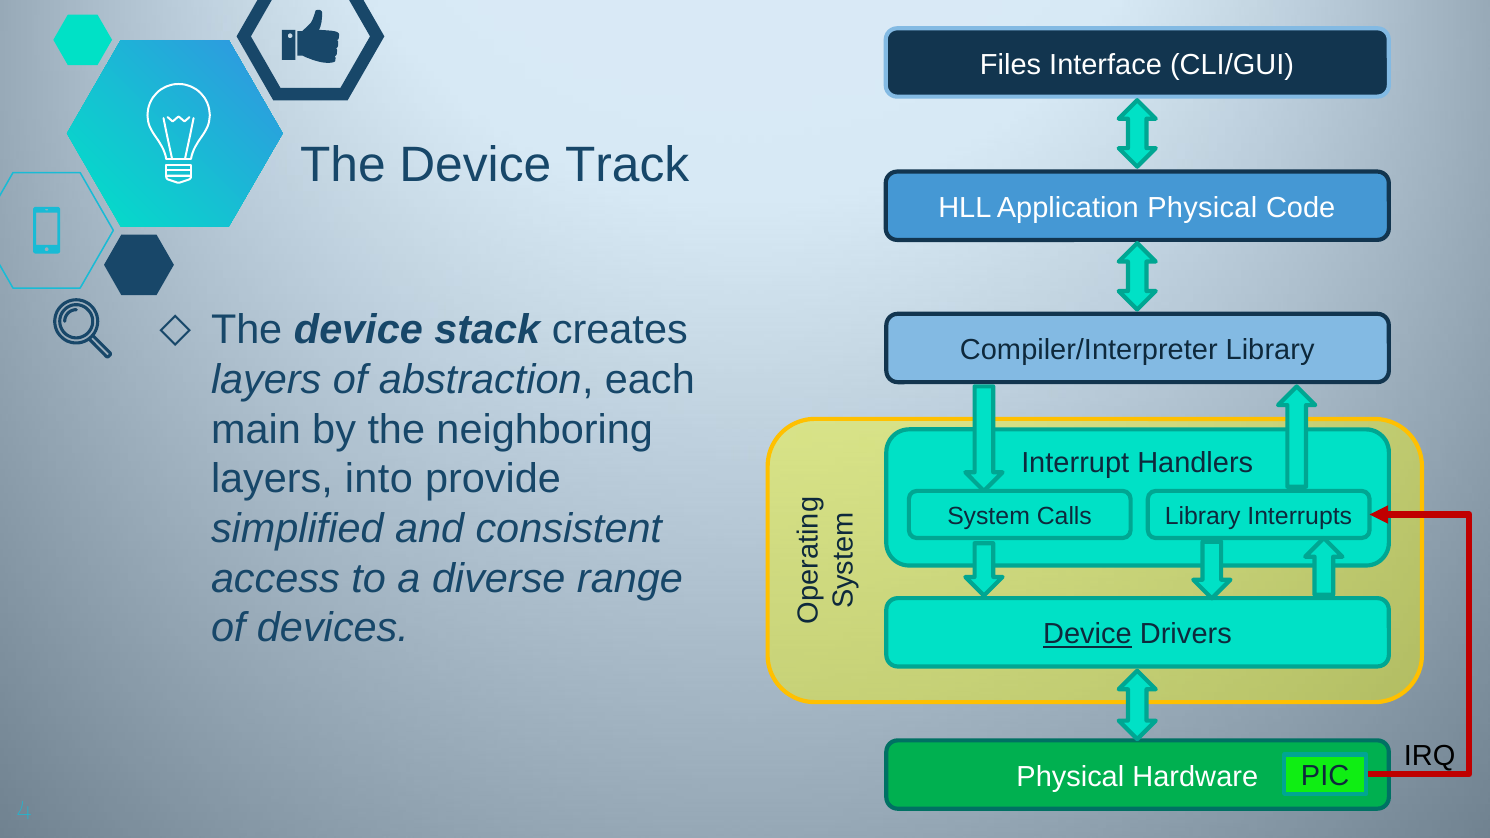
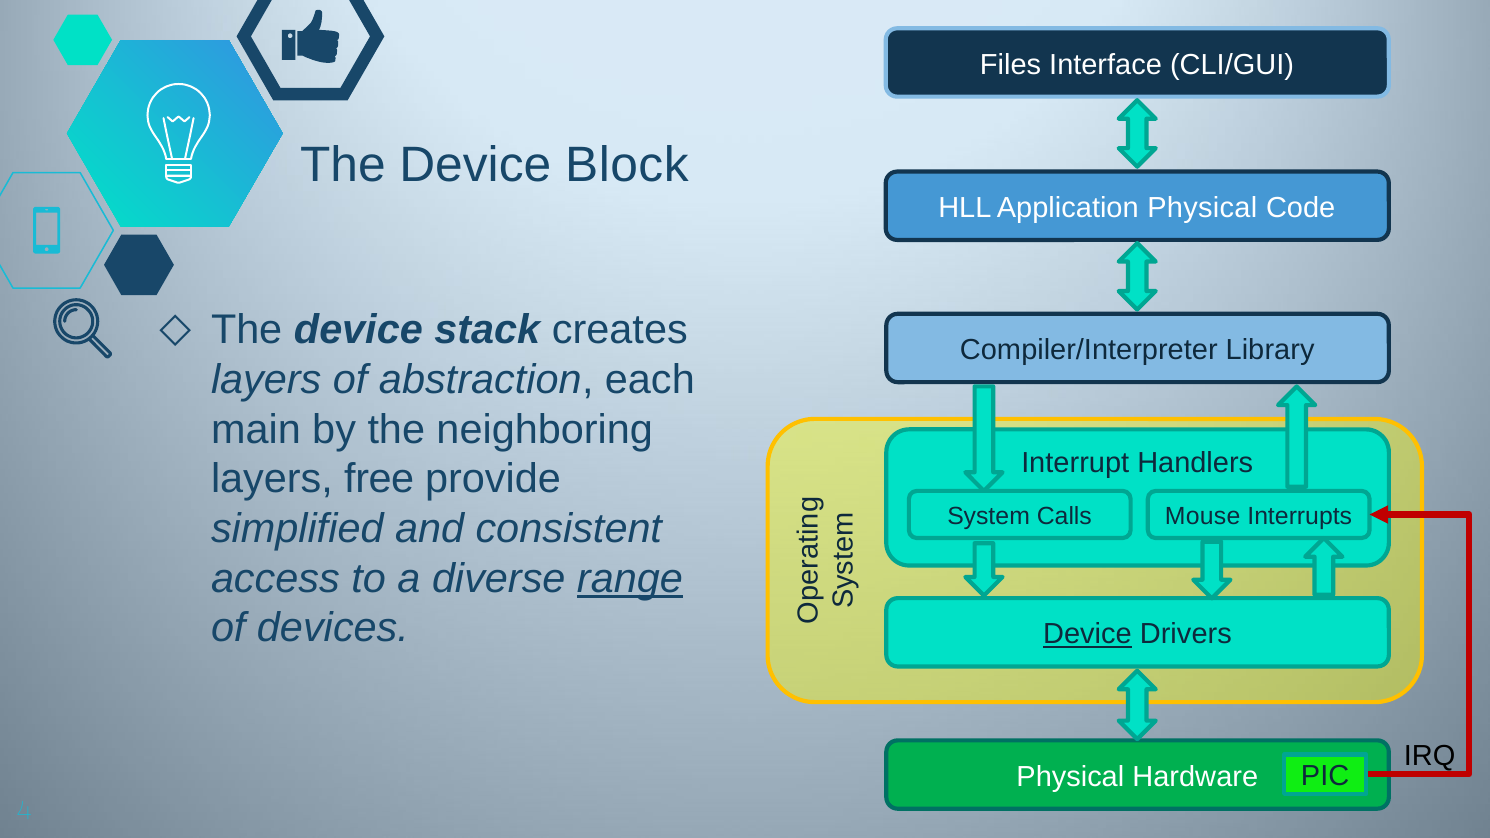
Track: Track -> Block
into: into -> free
Calls Library: Library -> Mouse
range underline: none -> present
